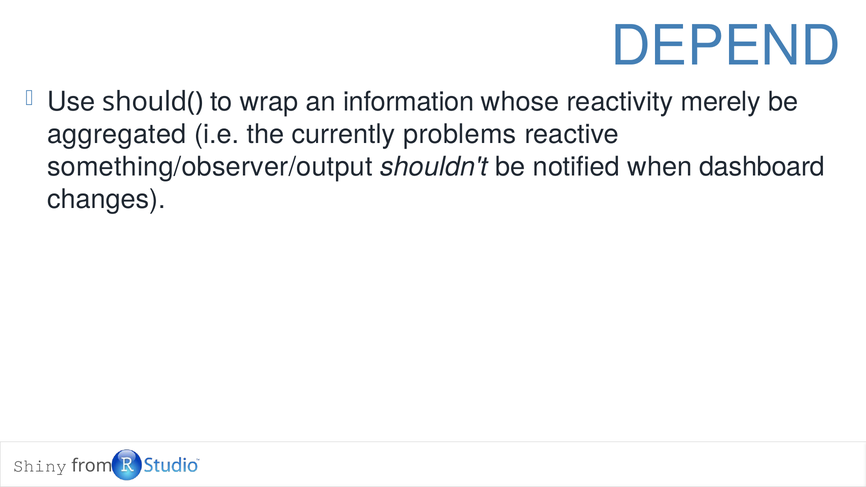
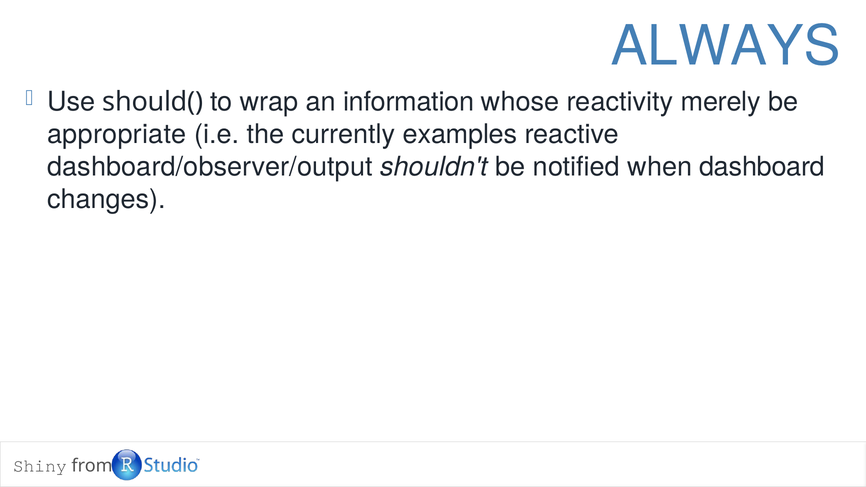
DEPEND: DEPEND -> ALWAYS
aggregated: aggregated -> appropriate
problems: problems -> examples
something/observer/output: something/observer/output -> dashboard/observer/output
